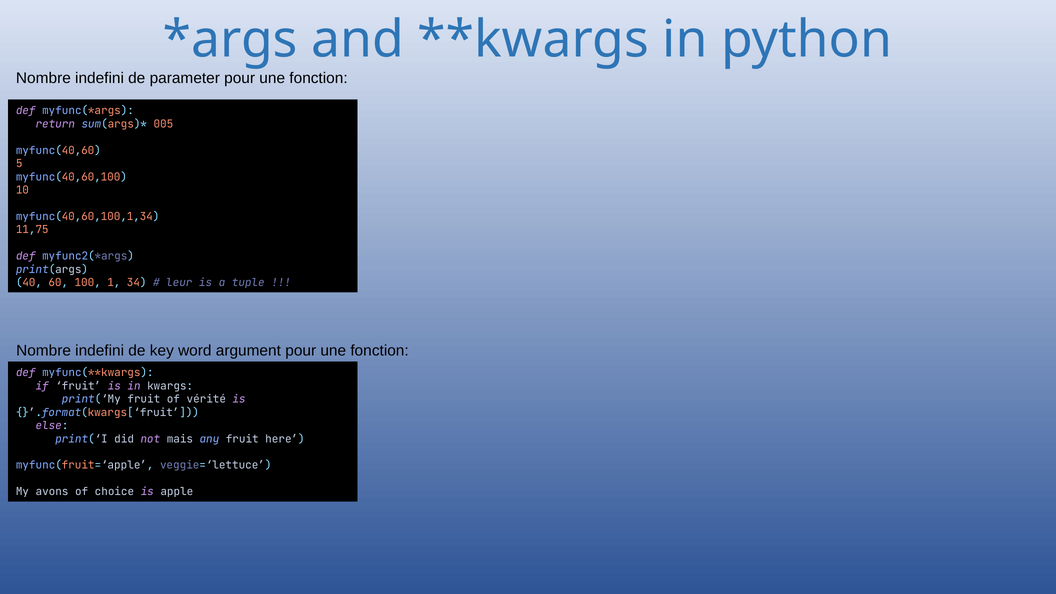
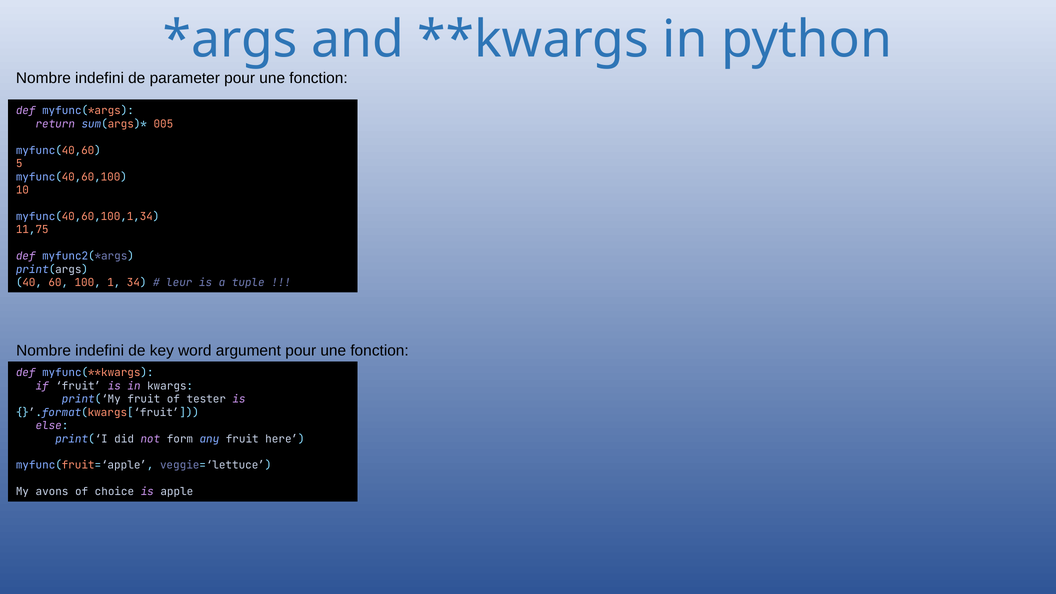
vérité: vérité -> tester
mais: mais -> form
